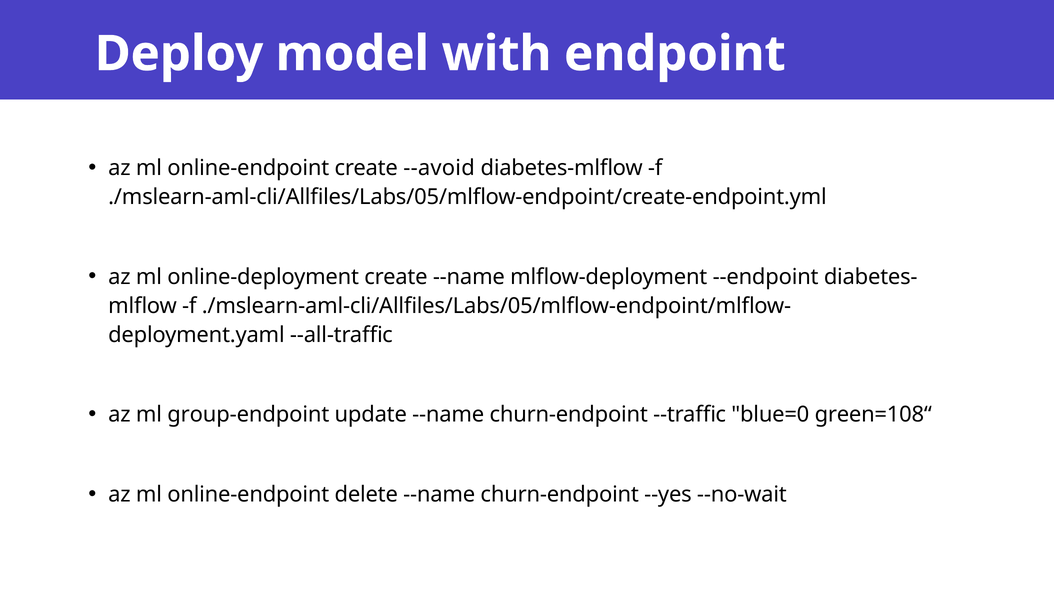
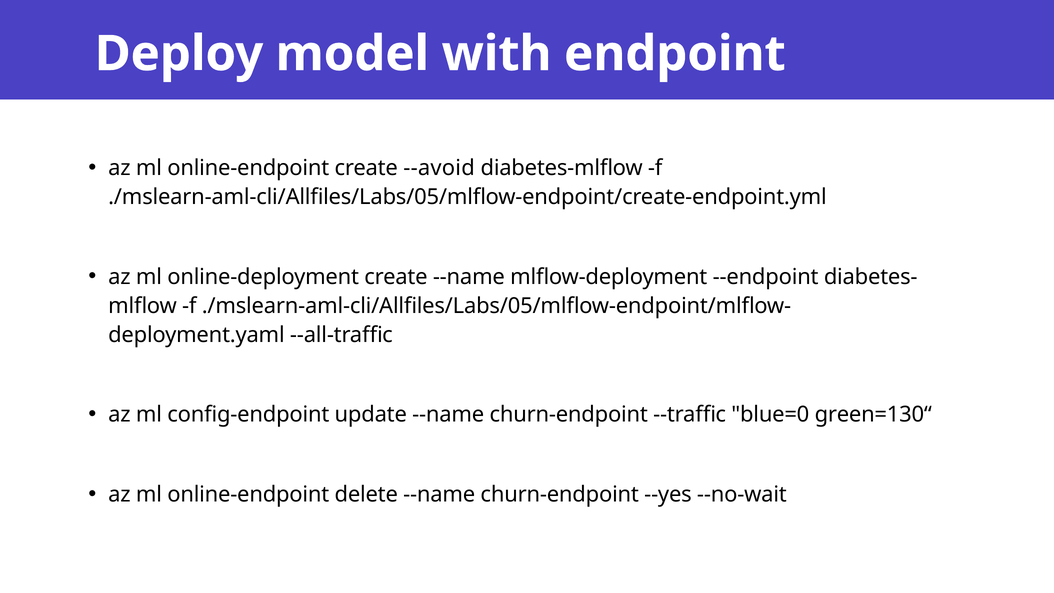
group-endpoint: group-endpoint -> config-endpoint
green=108“: green=108“ -> green=130“
